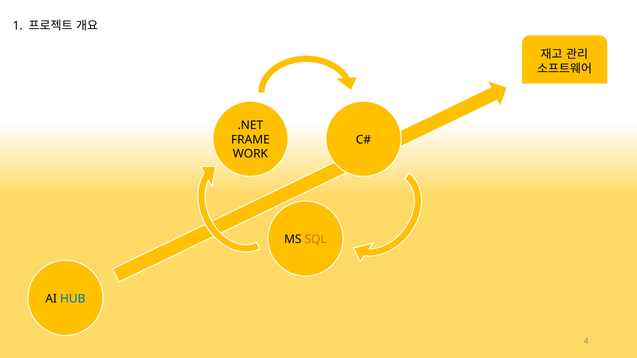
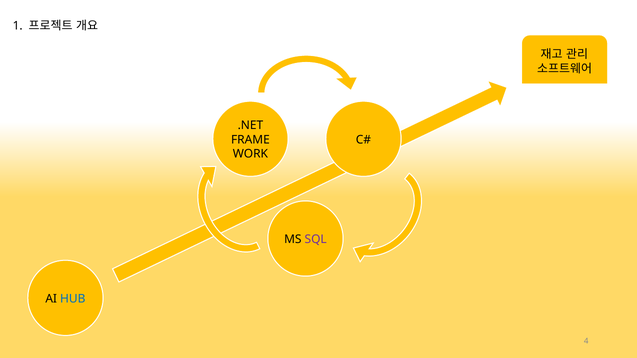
SQL colour: orange -> purple
